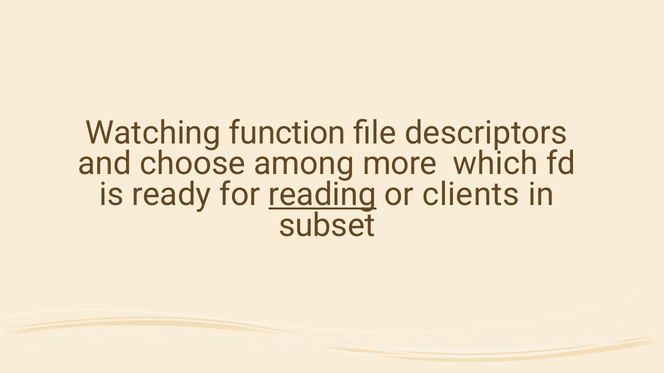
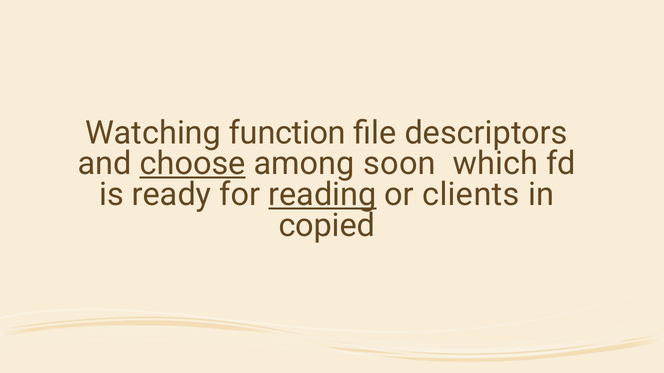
choose underline: none -> present
more: more -> soon
subset: subset -> copied
